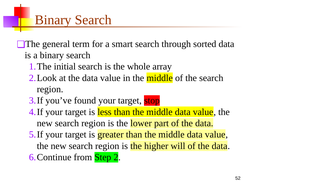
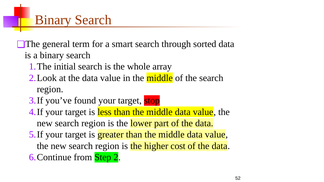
will: will -> cost
